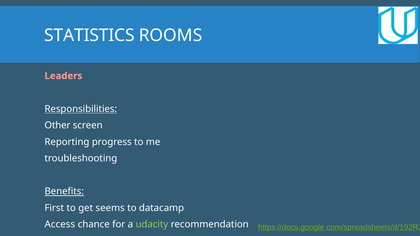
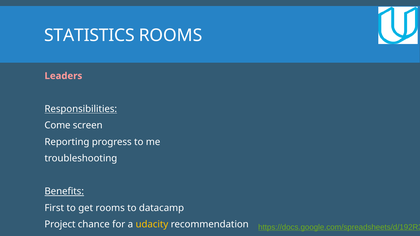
Other: Other -> Come
get seems: seems -> rooms
Access: Access -> Project
udacity colour: light green -> yellow
